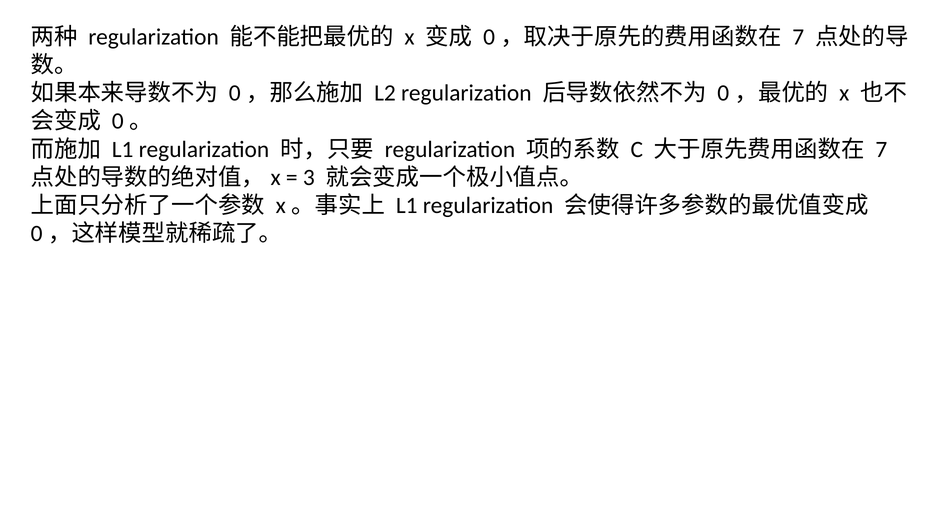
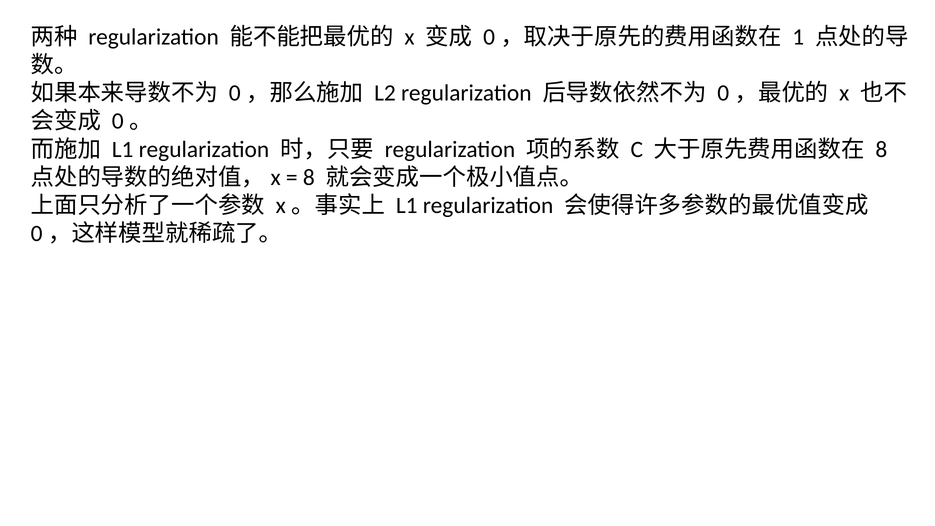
7 at (798, 37): 7 -> 1
7 at (881, 149): 7 -> 8
3 at (309, 177): 3 -> 8
